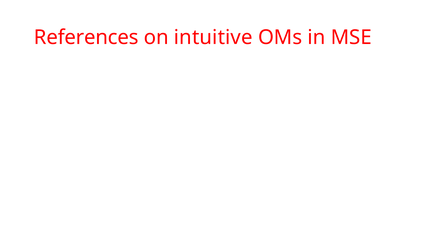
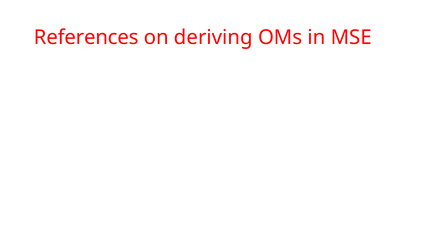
intuitive: intuitive -> deriving
